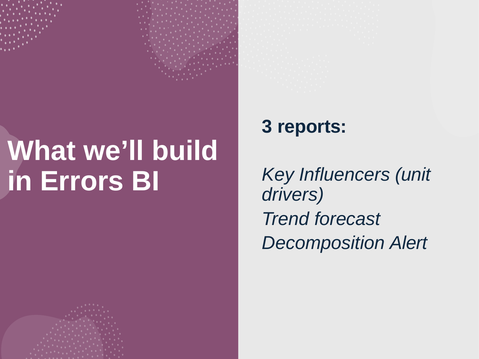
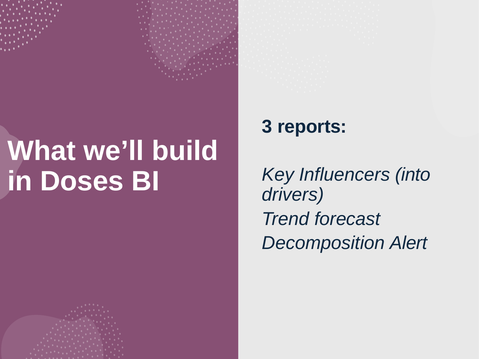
unit: unit -> into
Errors: Errors -> Doses
